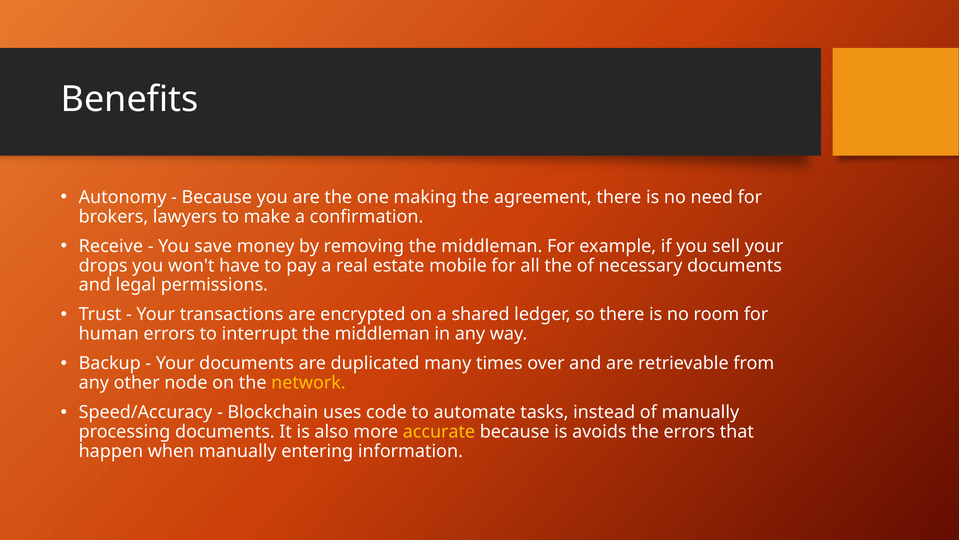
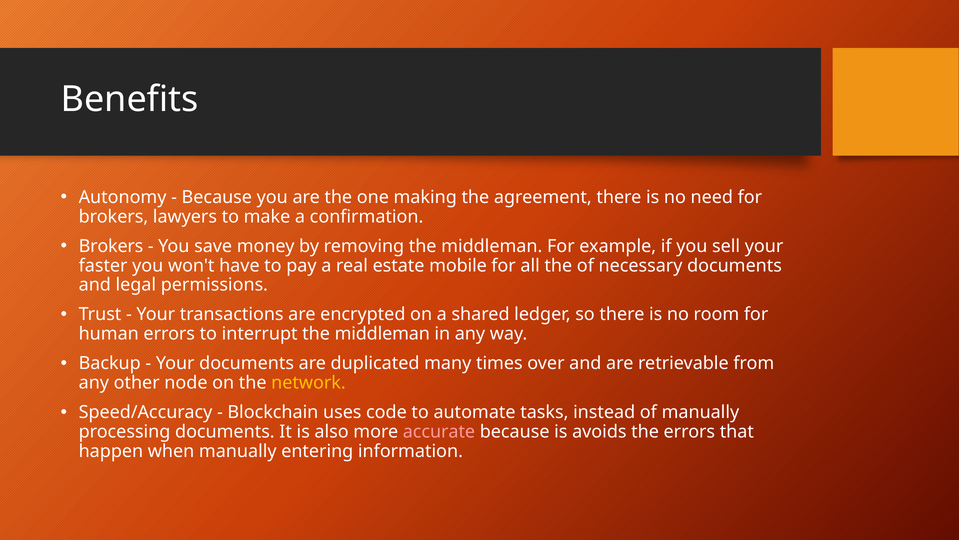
Receive at (111, 246): Receive -> Brokers
drops: drops -> faster
accurate colour: yellow -> pink
